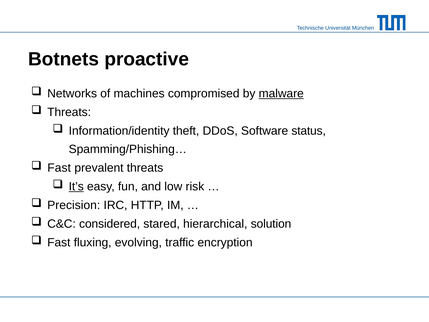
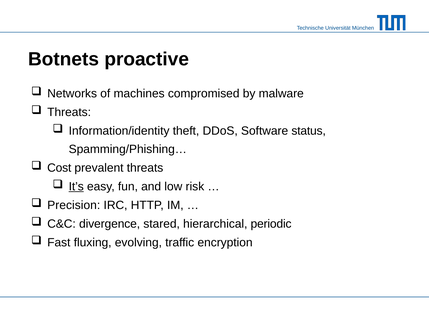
malware underline: present -> none
Fast at (59, 168): Fast -> Cost
considered: considered -> divergence
solution: solution -> periodic
